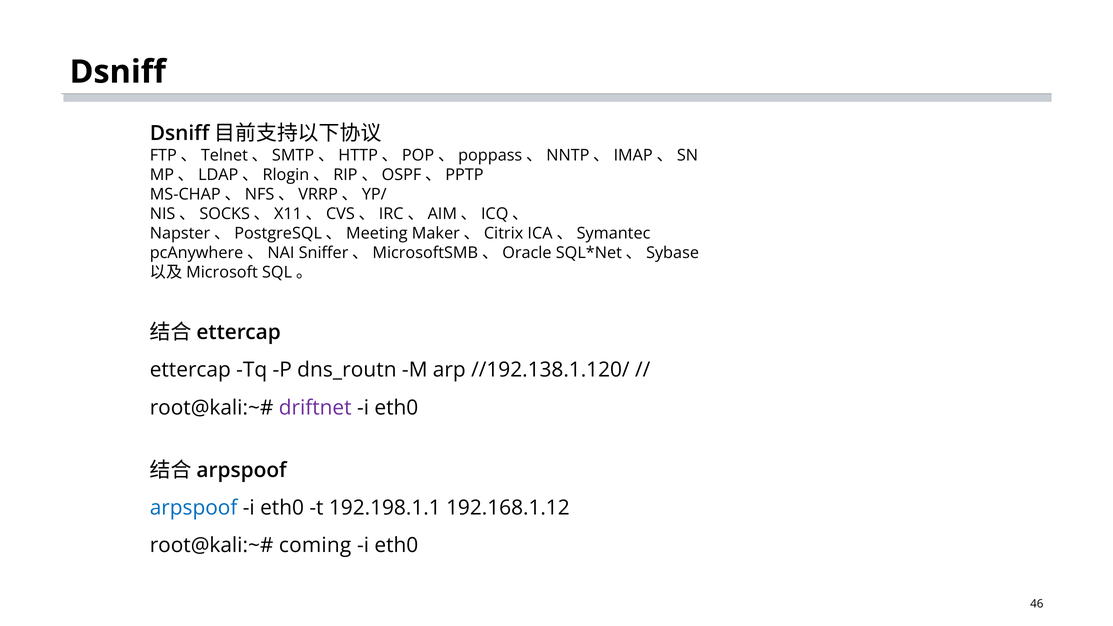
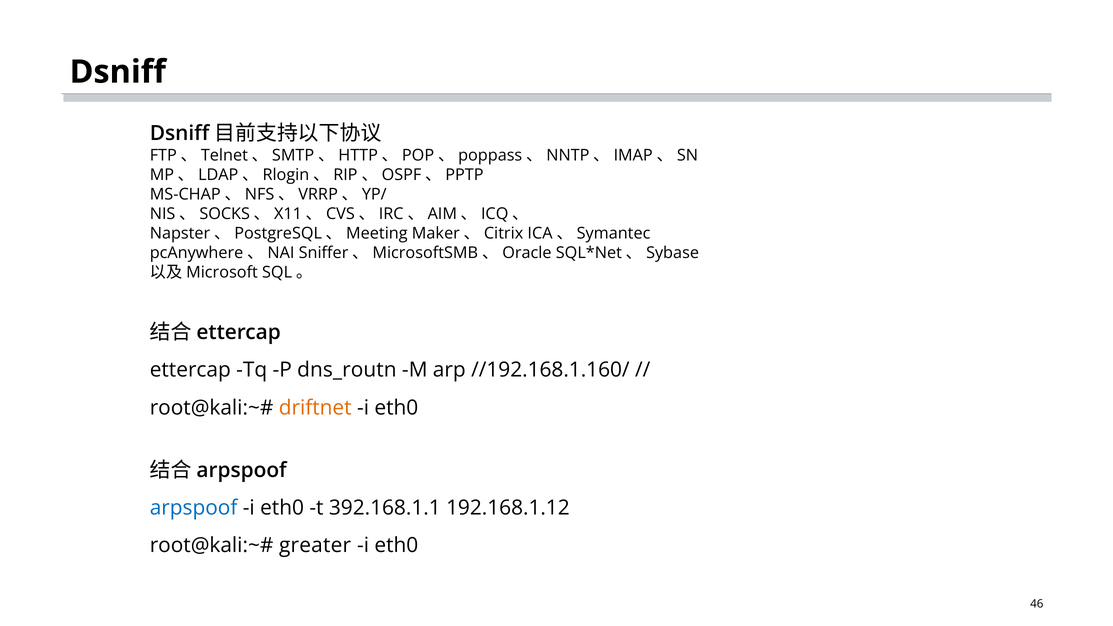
//192.138.1.120/: //192.138.1.120/ -> //192.168.1.160/
driftnet colour: purple -> orange
192.198.1.1: 192.198.1.1 -> 392.168.1.1
coming: coming -> greater
